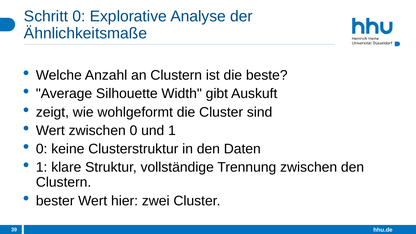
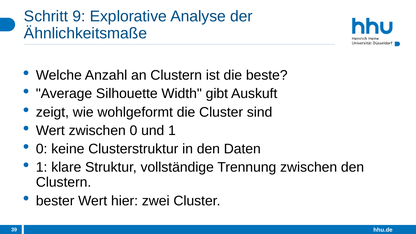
Schritt 0: 0 -> 9
